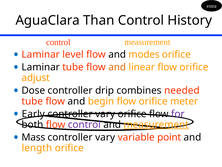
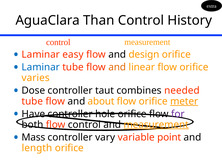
level: level -> easy
modes: modes -> design
Laminar at (41, 67) colour: black -> blue
adjust: adjust -> varies
drip: drip -> taut
begin: begin -> about
meter underline: none -> present
Early: Early -> Have
vary at (105, 114): vary -> hole
control at (84, 124) colour: purple -> black
